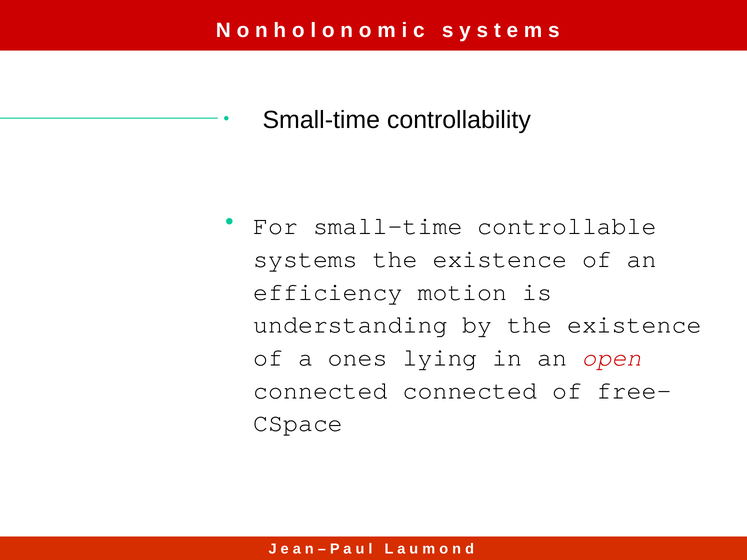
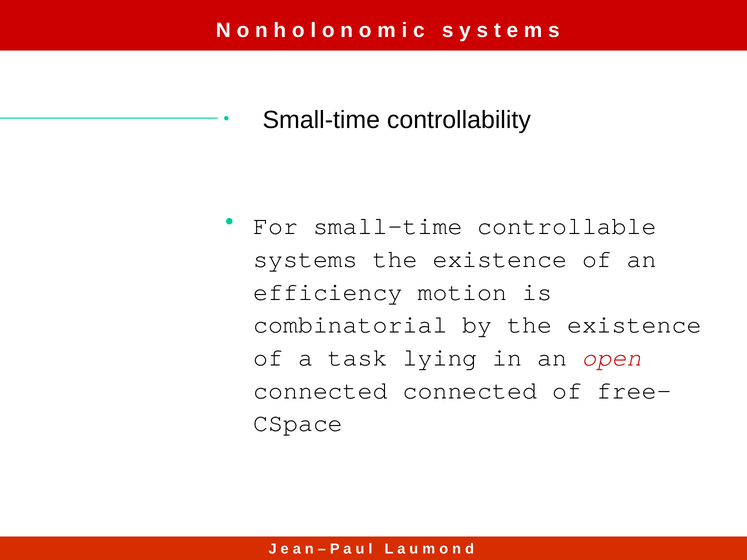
understanding: understanding -> combinatorial
ones: ones -> task
